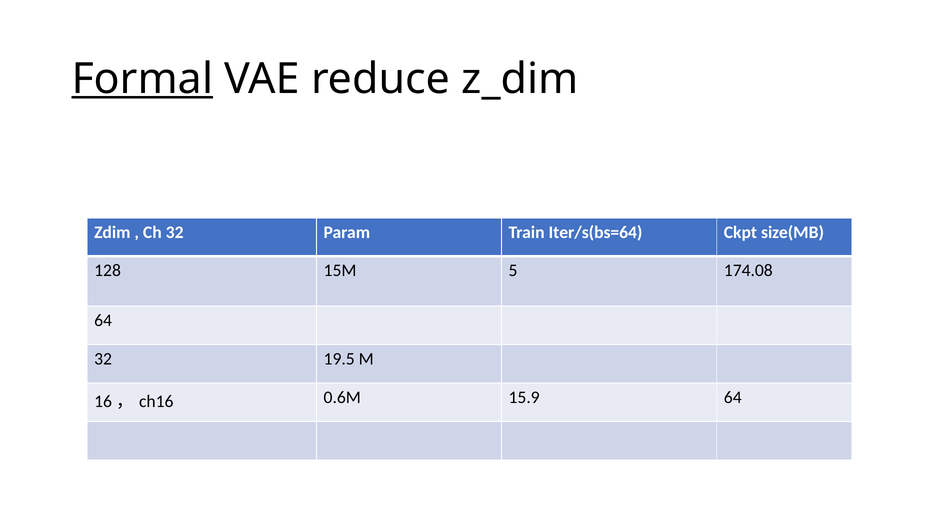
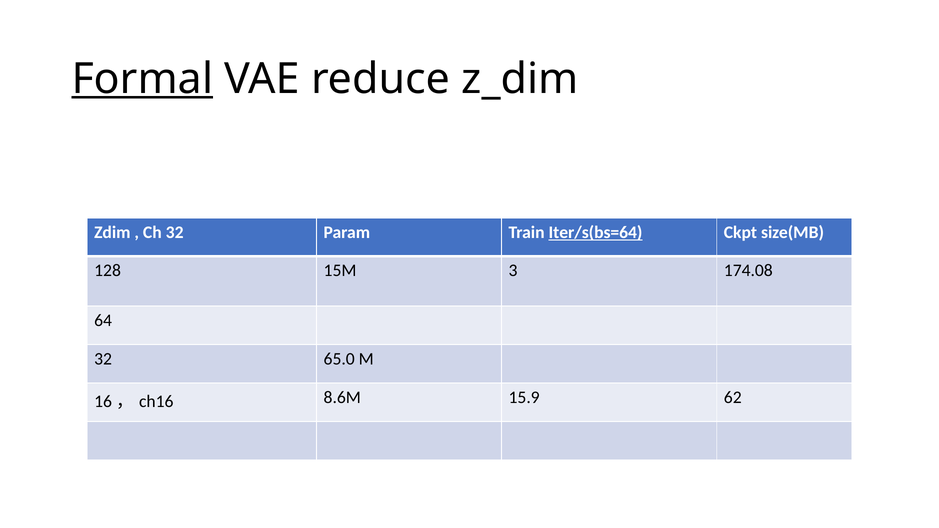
Iter/s(bs=64 underline: none -> present
5: 5 -> 3
19.5: 19.5 -> 65.0
0.6M: 0.6M -> 8.6M
15.9 64: 64 -> 62
